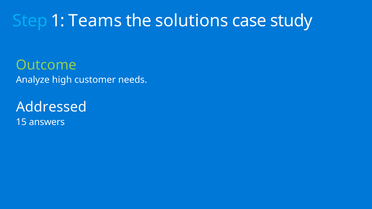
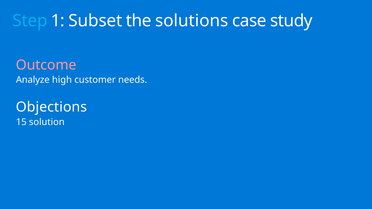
Teams: Teams -> Subset
Outcome colour: light green -> pink
Addressed: Addressed -> Objections
answers: answers -> solution
